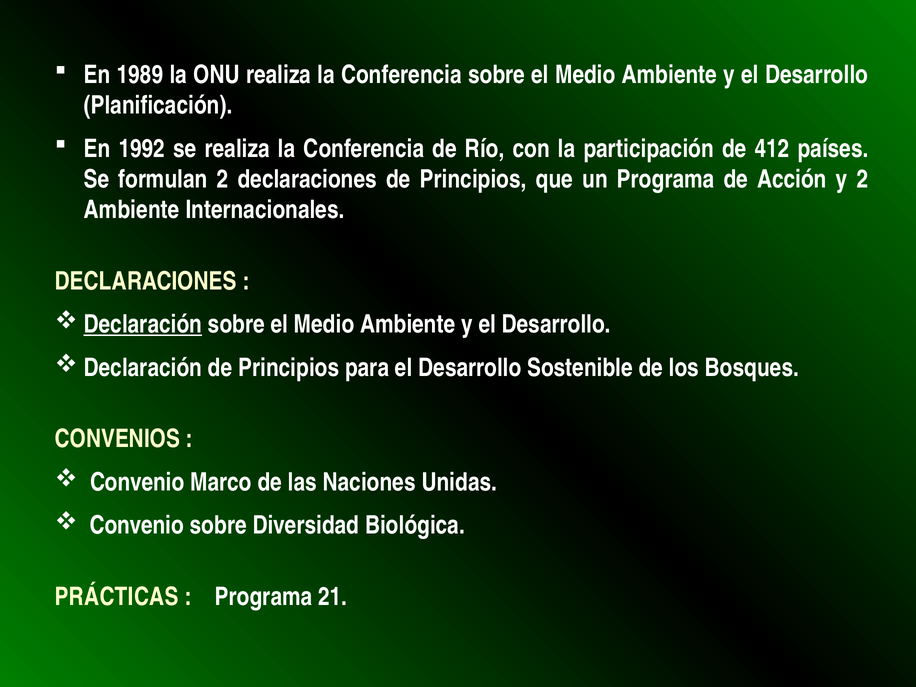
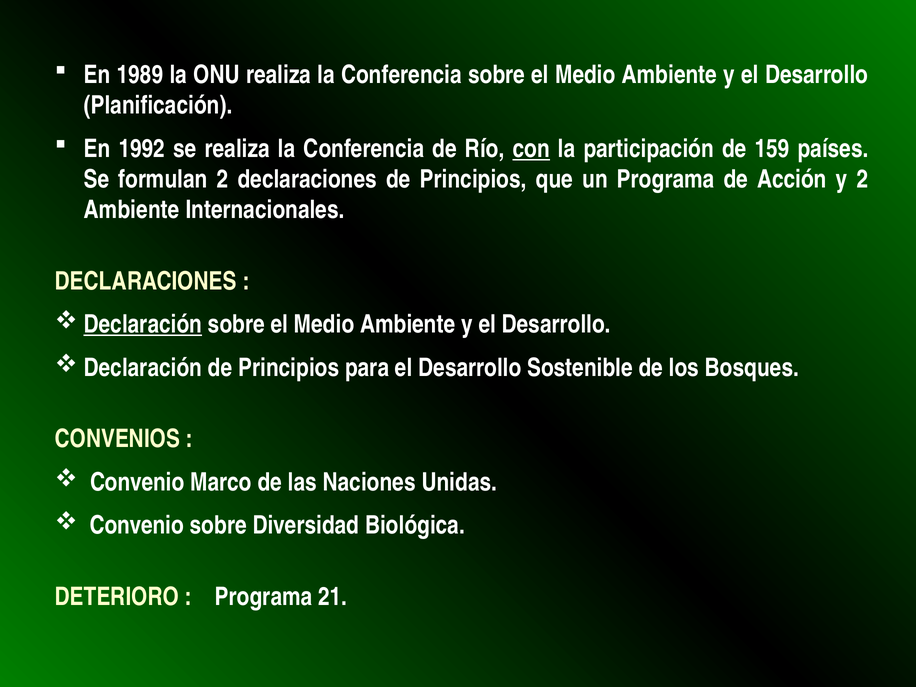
con underline: none -> present
412: 412 -> 159
PRÁCTICAS: PRÁCTICAS -> DETERIORO
